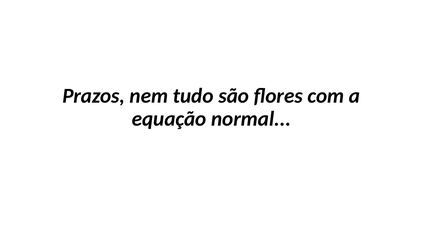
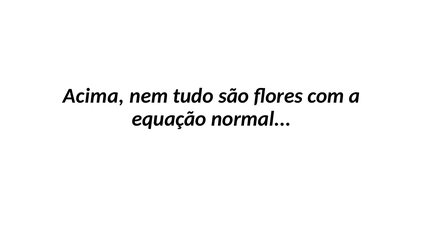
Prazos: Prazos -> Acima
